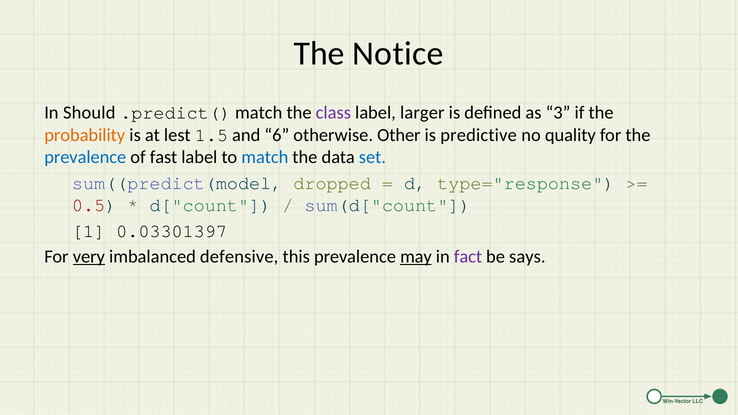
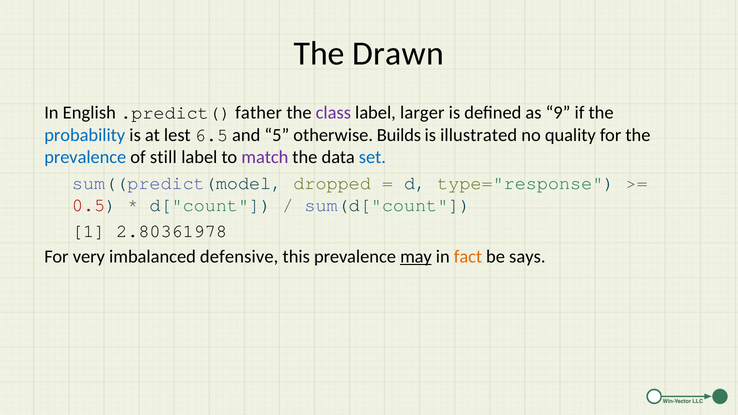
Notice: Notice -> Drawn
Should: Should -> English
.predict( match: match -> father
3: 3 -> 9
probability colour: orange -> blue
1.5: 1.5 -> 6.5
6: 6 -> 5
Other: Other -> Builds
predictive: predictive -> illustrated
fast: fast -> still
match at (265, 157) colour: blue -> purple
0.03301397: 0.03301397 -> 2.80361978
very underline: present -> none
fact colour: purple -> orange
